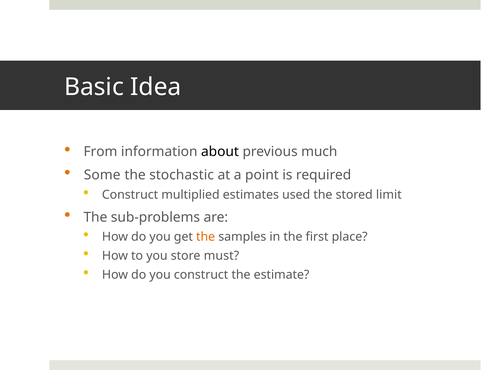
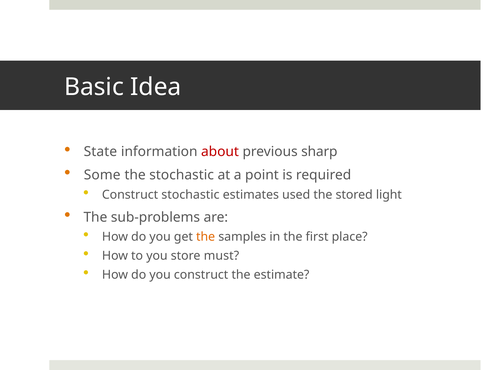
From: From -> State
about colour: black -> red
much: much -> sharp
Construct multiplied: multiplied -> stochastic
limit: limit -> light
